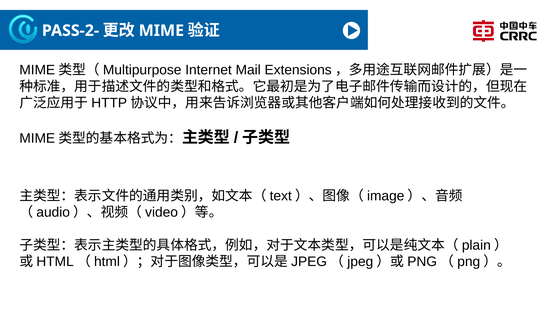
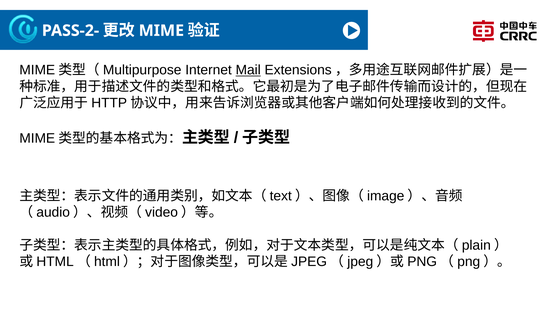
Mail underline: none -> present
